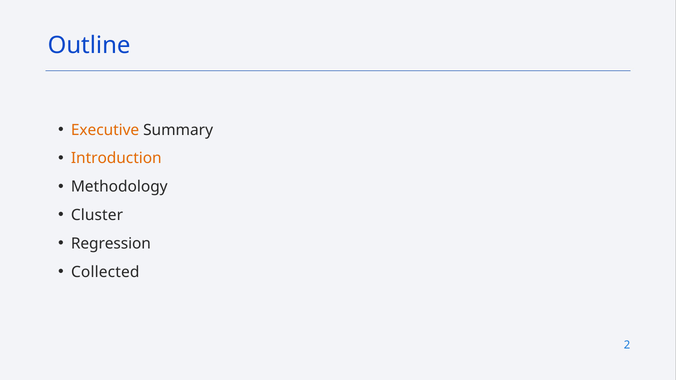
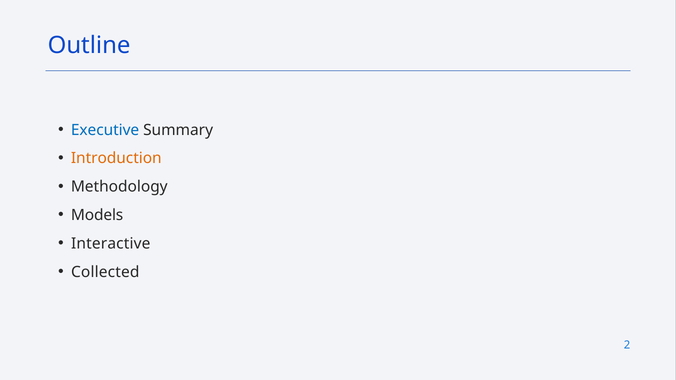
Executive colour: orange -> blue
Cluster: Cluster -> Models
Regression: Regression -> Interactive
